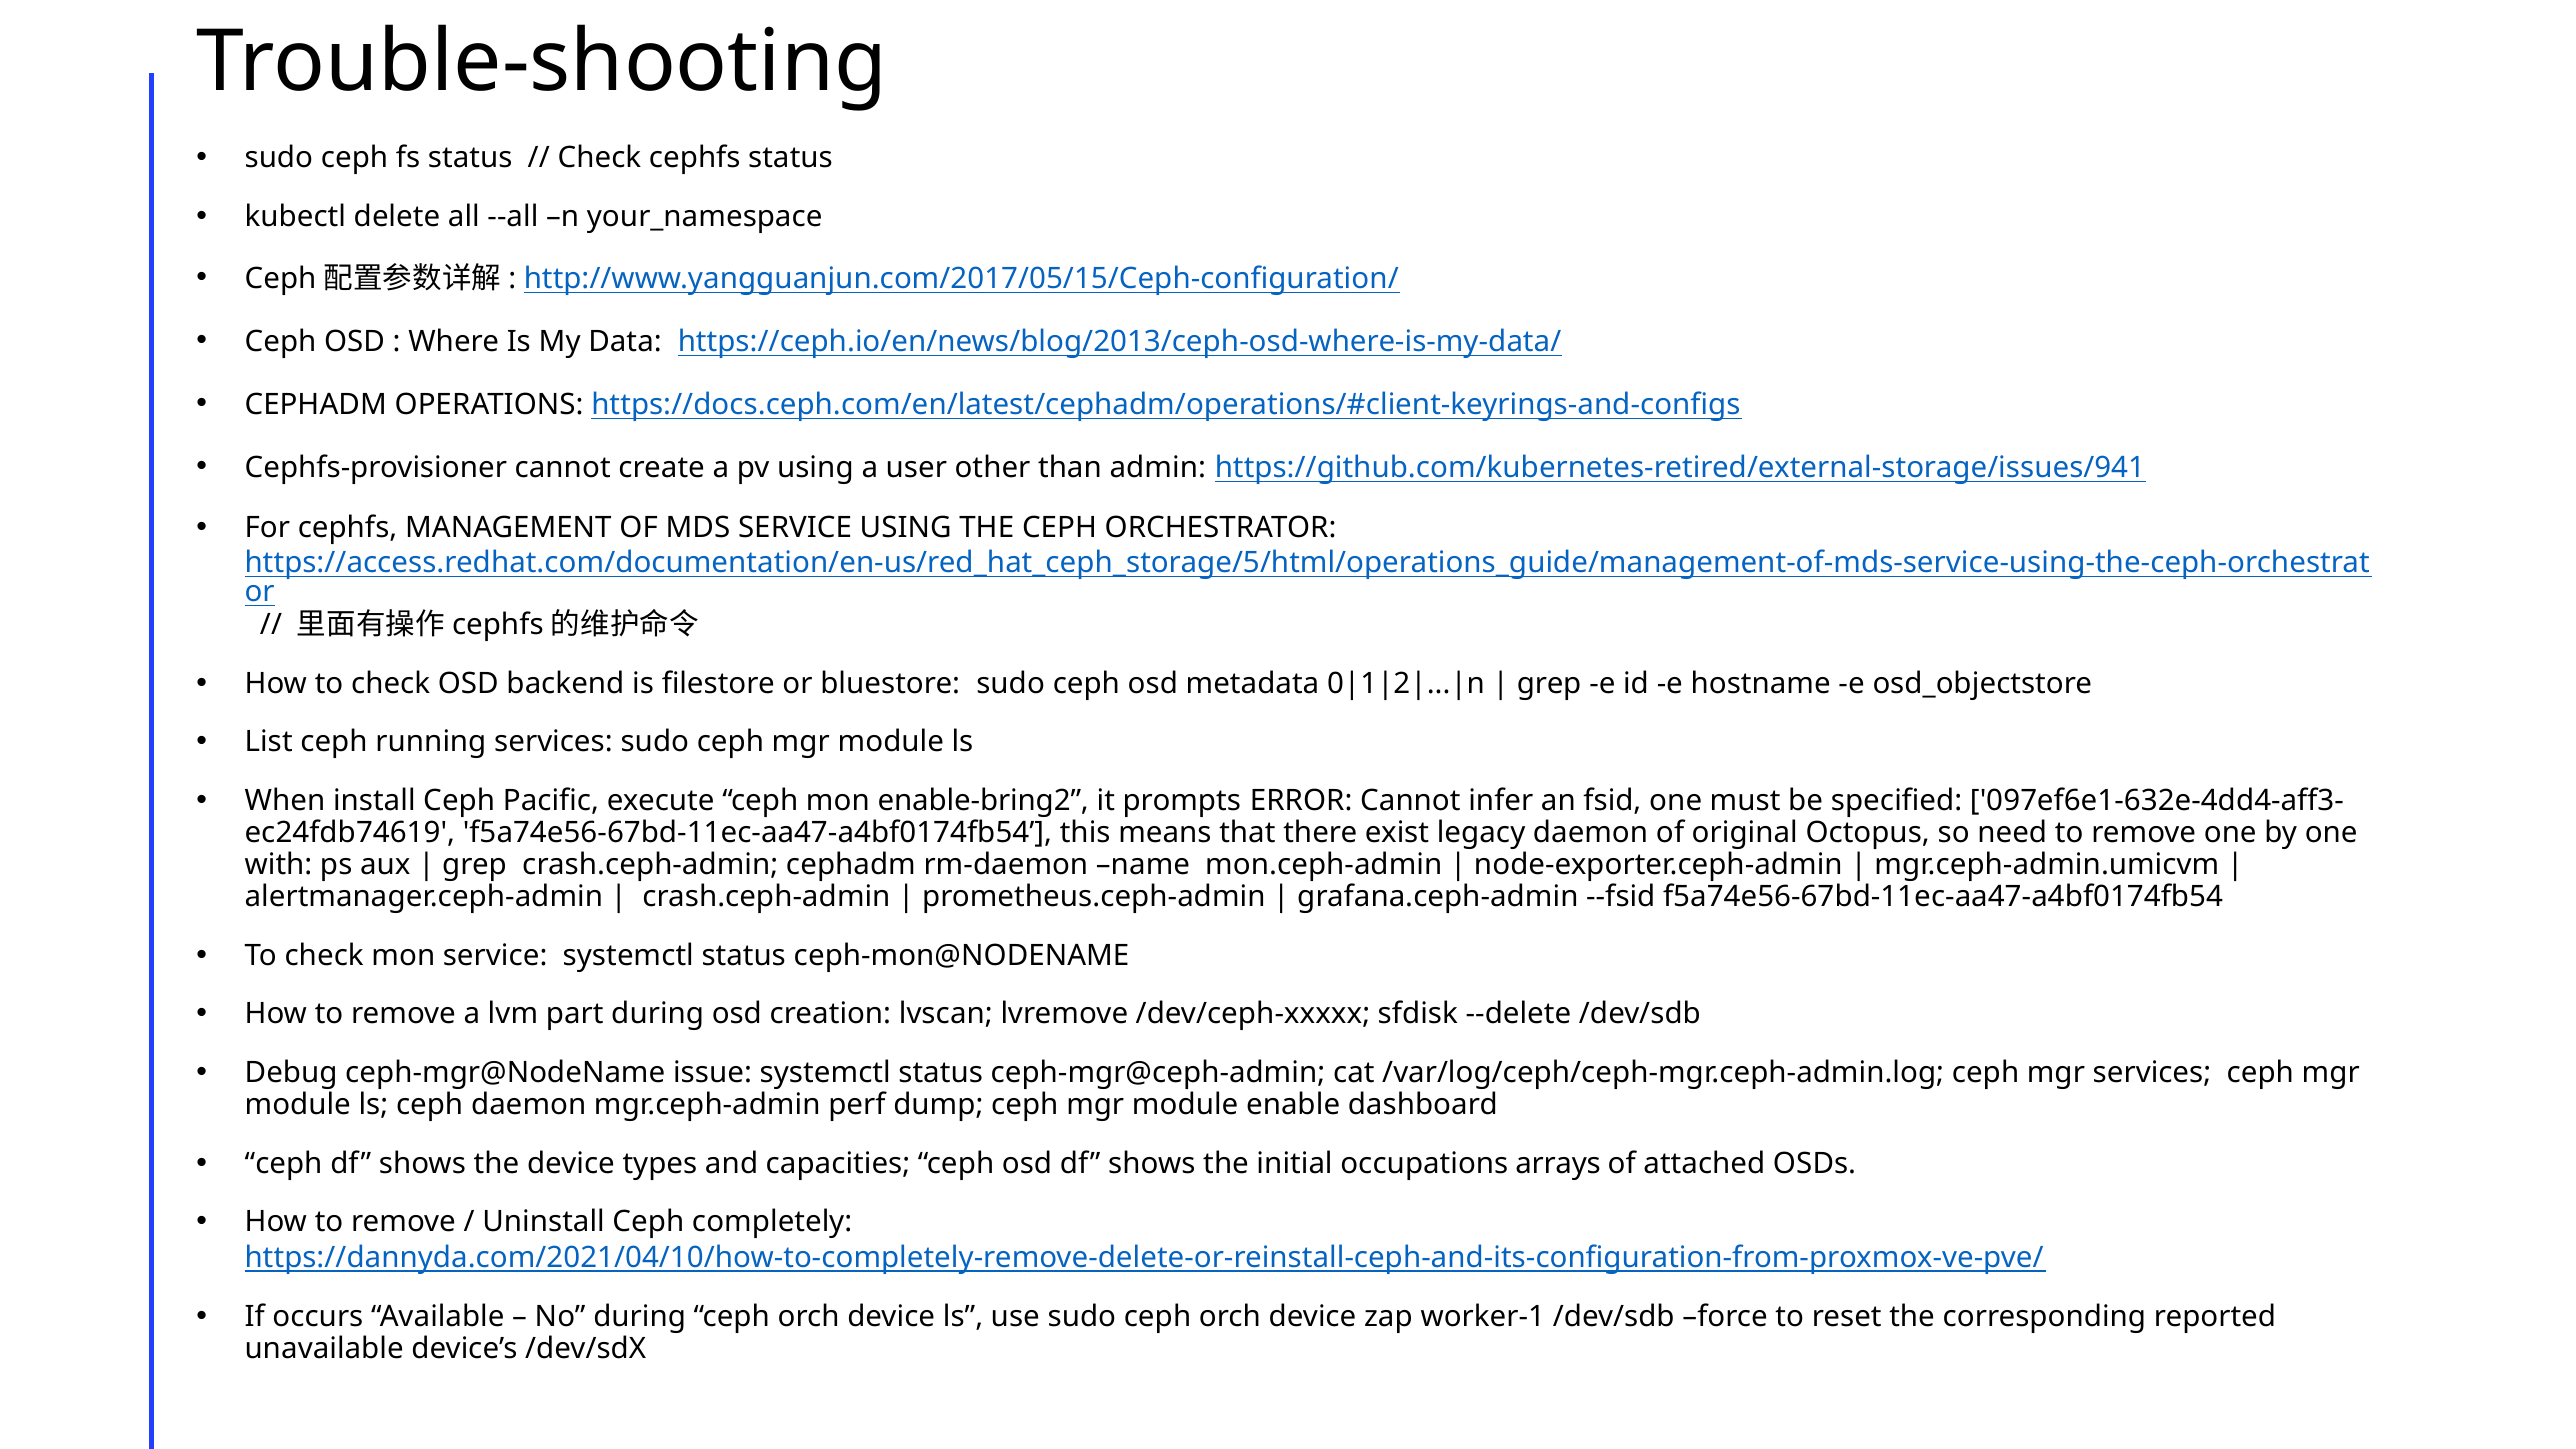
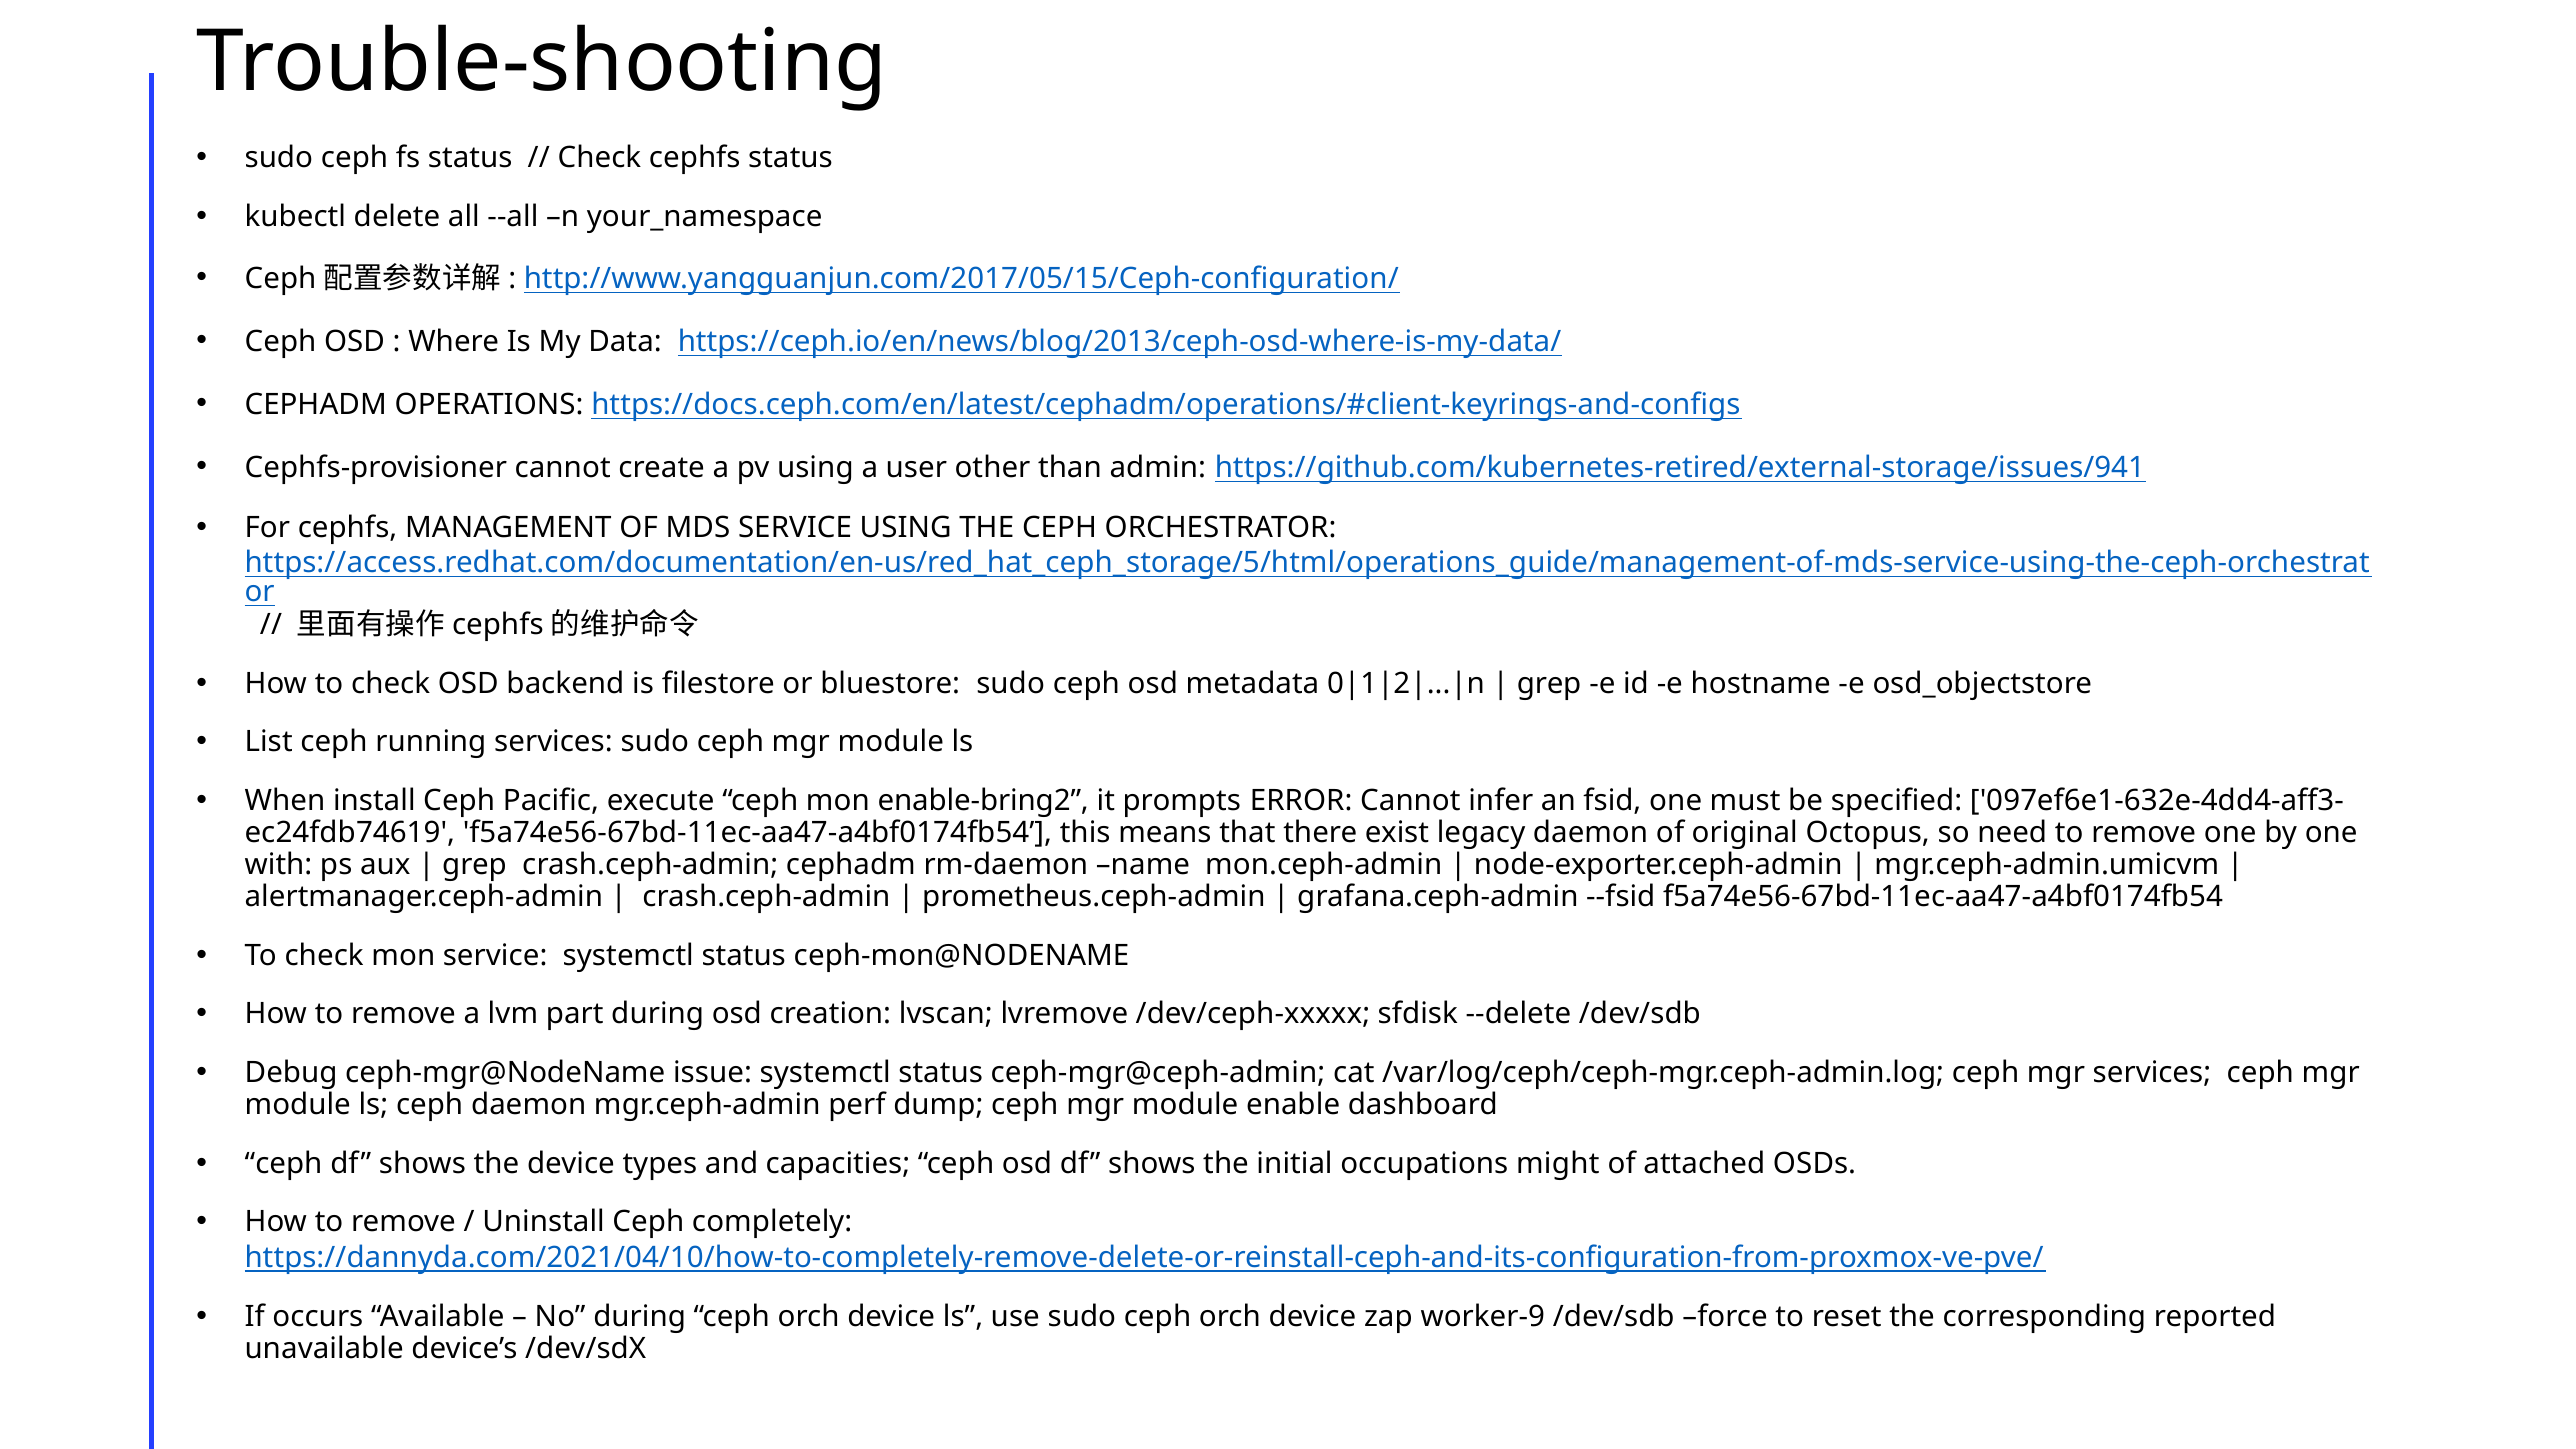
arrays: arrays -> might
worker-1: worker-1 -> worker-9
